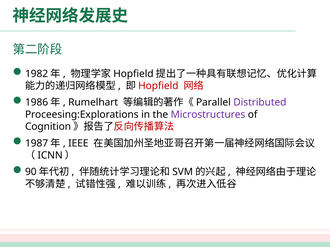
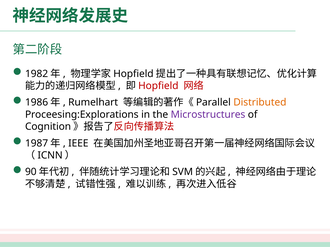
Distributed colour: purple -> orange
